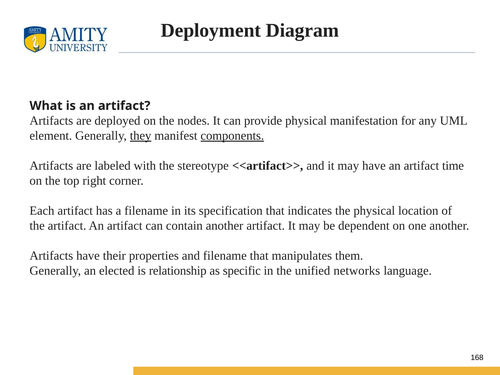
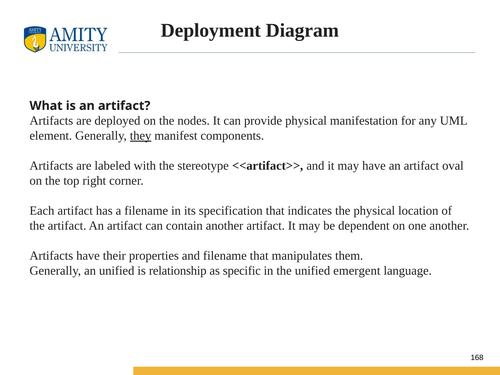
components underline: present -> none
time: time -> oval
an elected: elected -> unified
networks: networks -> emergent
